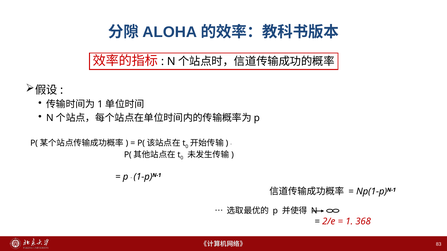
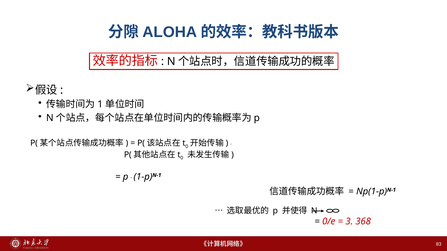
2/e: 2/e -> 0/e
1 at (349, 222): 1 -> 3
